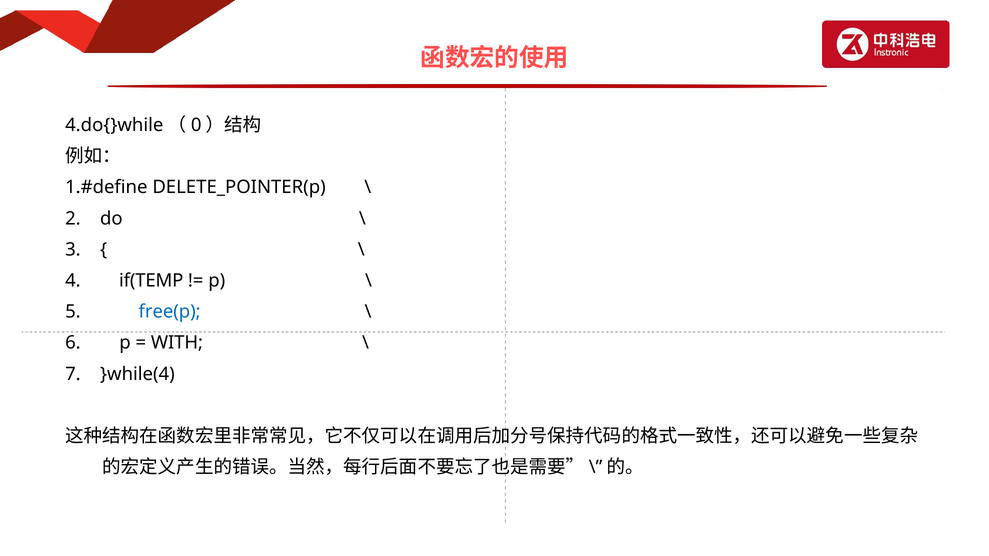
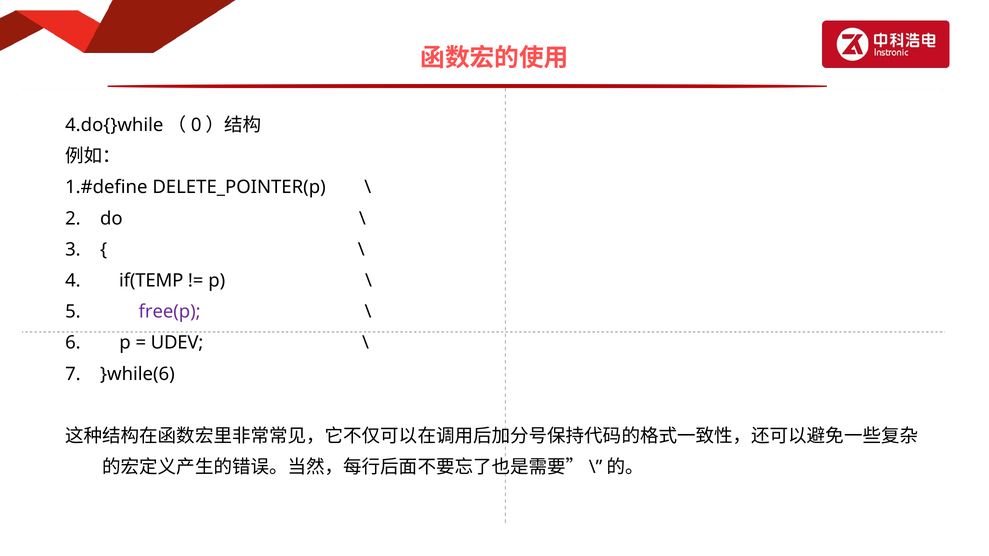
free(p colour: blue -> purple
WITH: WITH -> UDEV
}while(4: }while(4 -> }while(6
